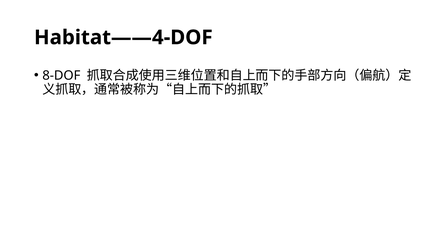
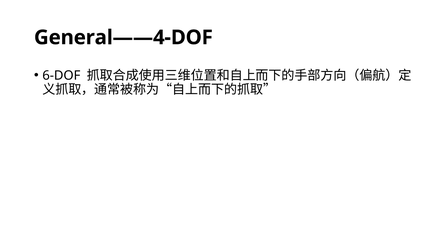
Habitat——4-DOF: Habitat——4-DOF -> General——4-DOF
8-DOF: 8-DOF -> 6-DOF
